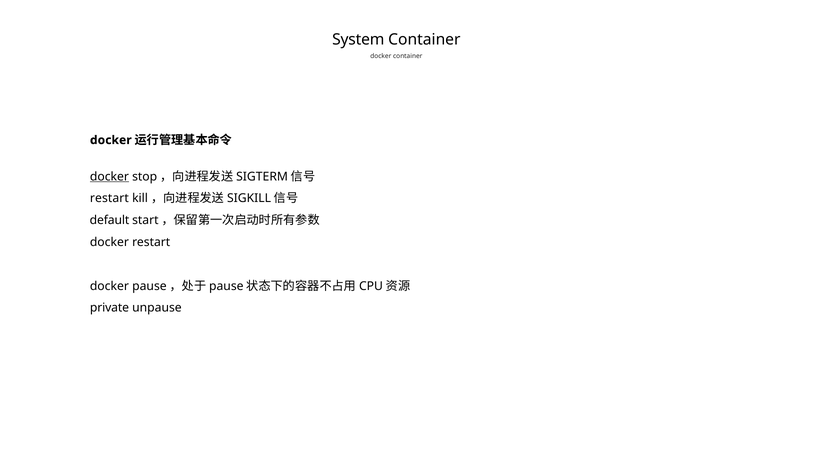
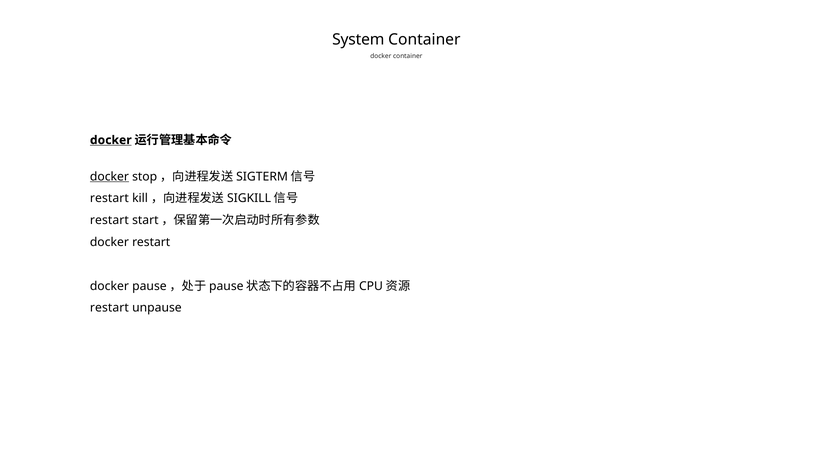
docker at (111, 140) underline: none -> present
default at (109, 220): default -> restart
private at (109, 308): private -> restart
